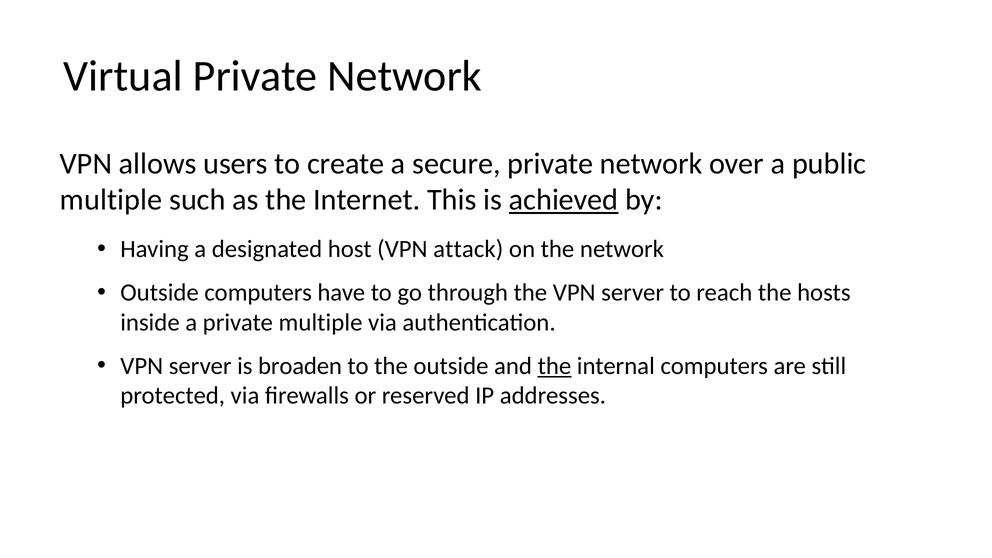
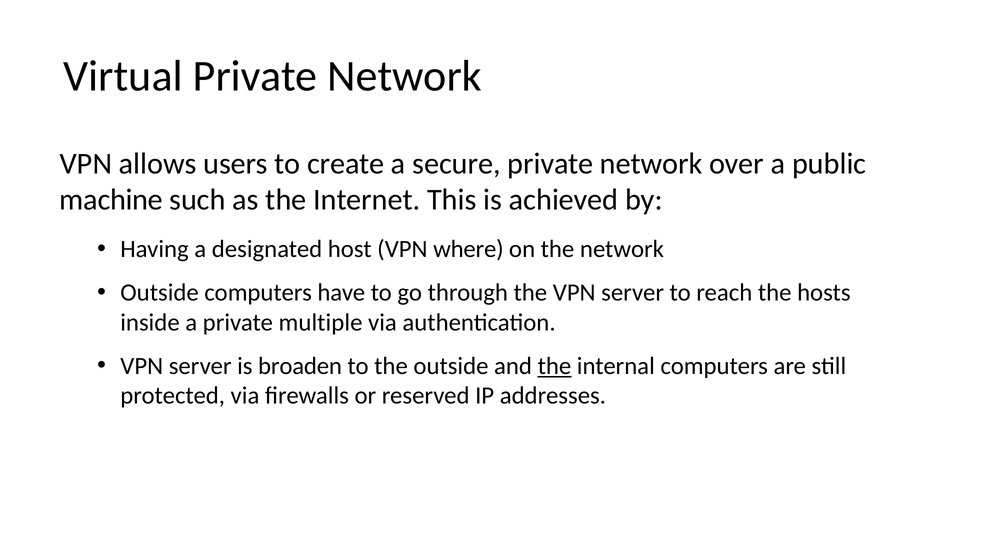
multiple at (111, 200): multiple -> machine
achieved underline: present -> none
attack: attack -> where
